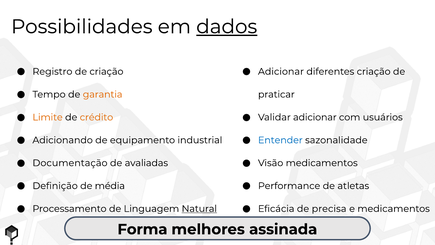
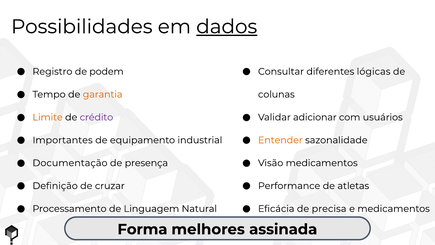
de criação: criação -> podem
Adicionar at (281, 71): Adicionar -> Consultar
diferentes criação: criação -> lógicas
praticar: praticar -> colunas
crédito colour: orange -> purple
Adicionando: Adicionando -> Importantes
Entender colour: blue -> orange
avaliadas: avaliadas -> presença
média: média -> cruzar
Natural underline: present -> none
